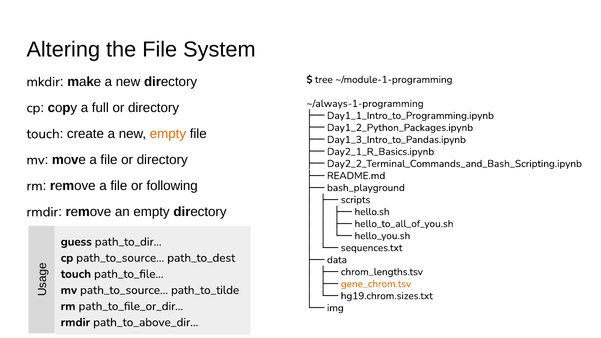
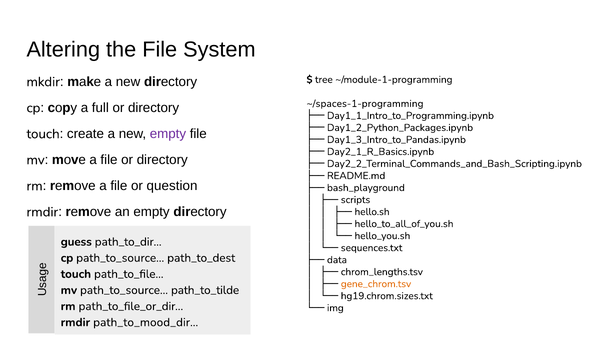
~/always-1-programming: ~/always-1-programming -> ~/spaces-1-programming
empty at (168, 134) colour: orange -> purple
following: following -> question
path_to_above_dir…: path_to_above_dir… -> path_to_mood_dir…
